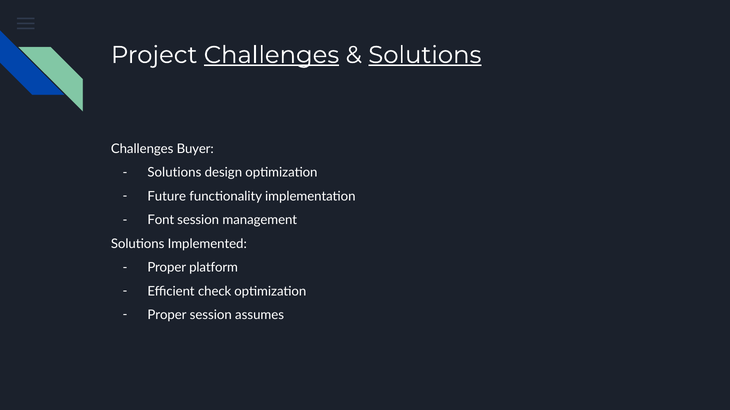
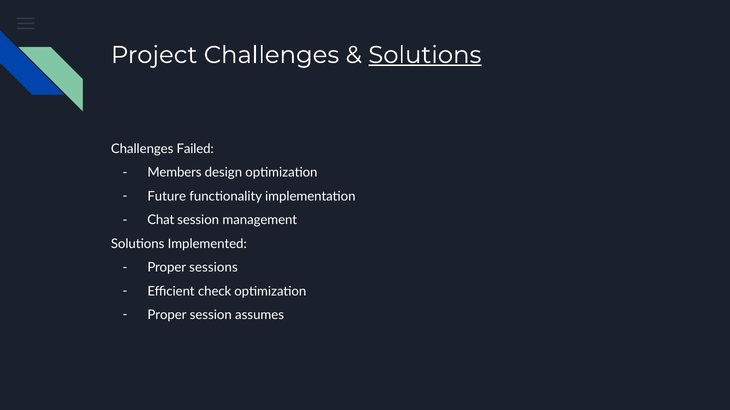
Challenges at (272, 55) underline: present -> none
Buyer: Buyer -> Failed
Solutions at (174, 173): Solutions -> Members
Font: Font -> Chat
platform: platform -> sessions
